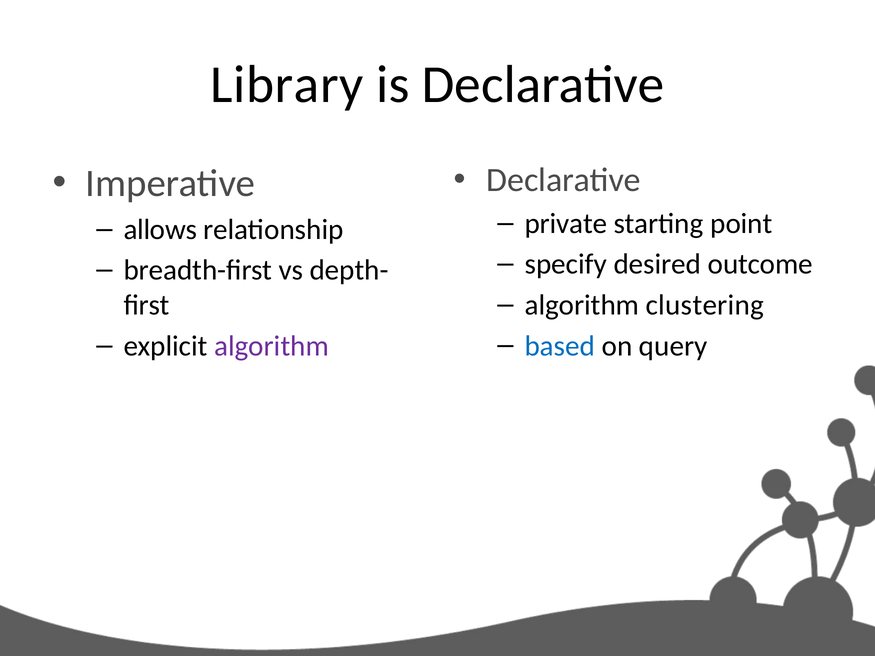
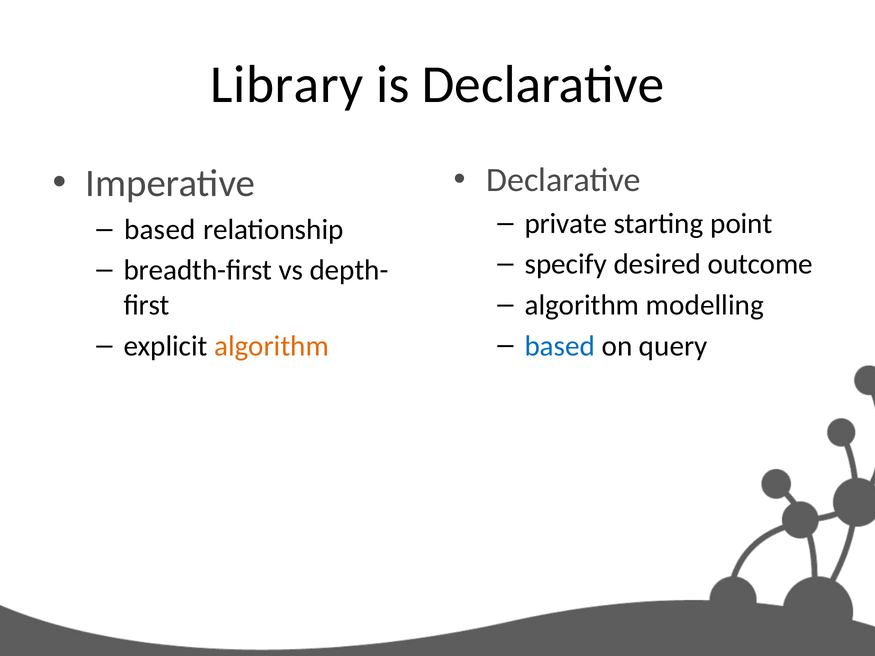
allows at (160, 230): allows -> based
clustering: clustering -> modelling
algorithm at (272, 346) colour: purple -> orange
